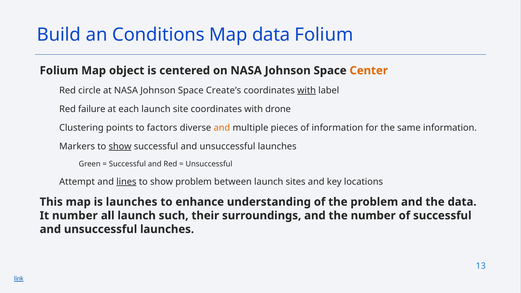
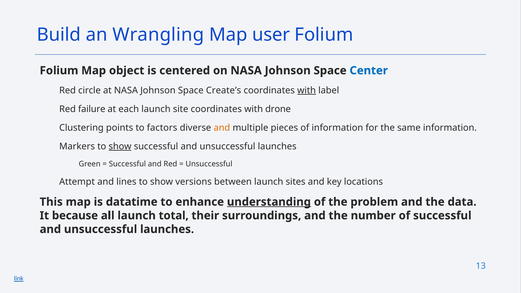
Conditions: Conditions -> Wrangling
Map data: data -> user
Center colour: orange -> blue
lines underline: present -> none
show problem: problem -> versions
is launches: launches -> datatime
understanding underline: none -> present
It number: number -> because
such: such -> total
